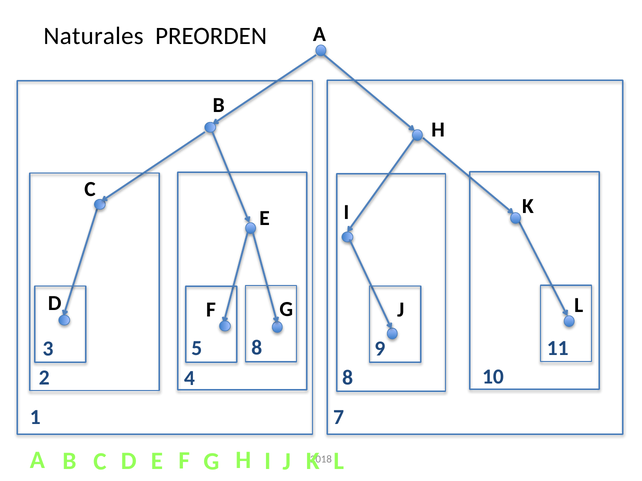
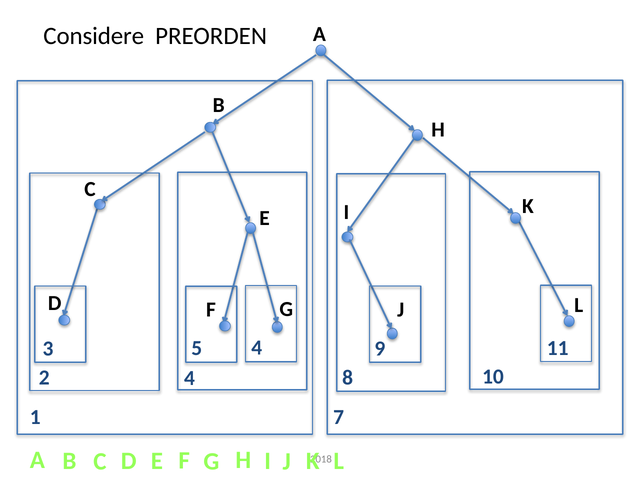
Naturales: Naturales -> Considere
5 8: 8 -> 4
